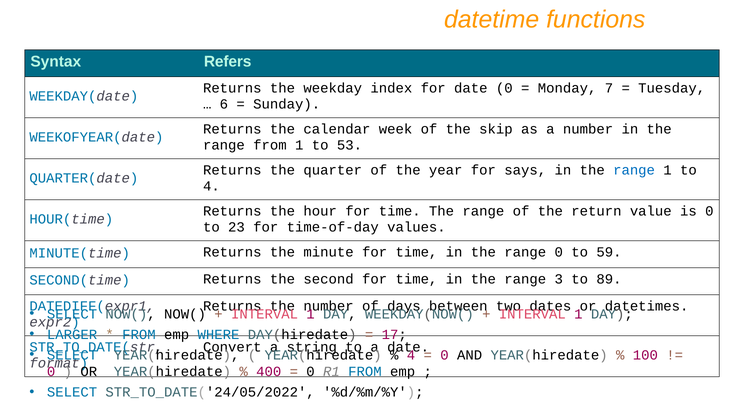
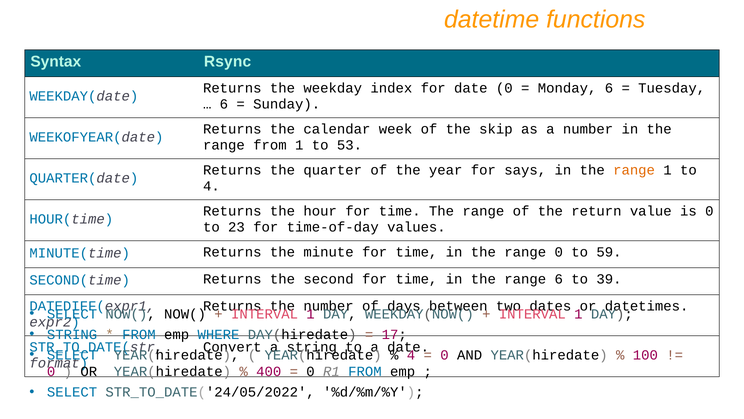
Refers: Refers -> Rsync
Monday 7: 7 -> 6
range at (634, 170) colour: blue -> orange
range 3: 3 -> 6
89: 89 -> 39
LARGER at (72, 334): LARGER -> STRING
